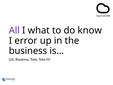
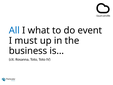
All colour: purple -> blue
know: know -> event
error: error -> must
